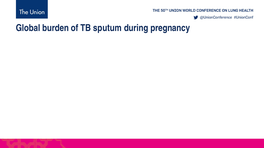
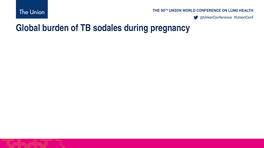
sputum: sputum -> sodales
